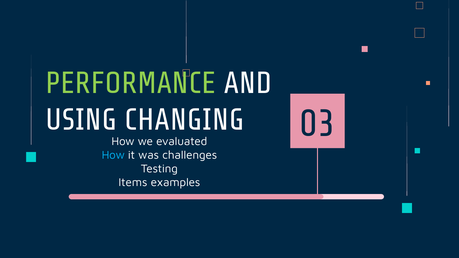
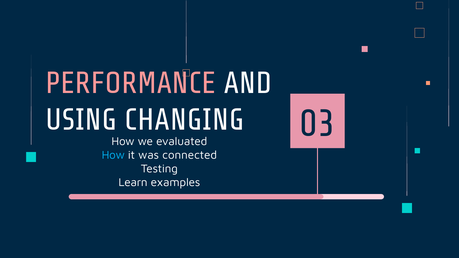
PERFORMANCE colour: light green -> pink
challenges: challenges -> connected
Items: Items -> Learn
